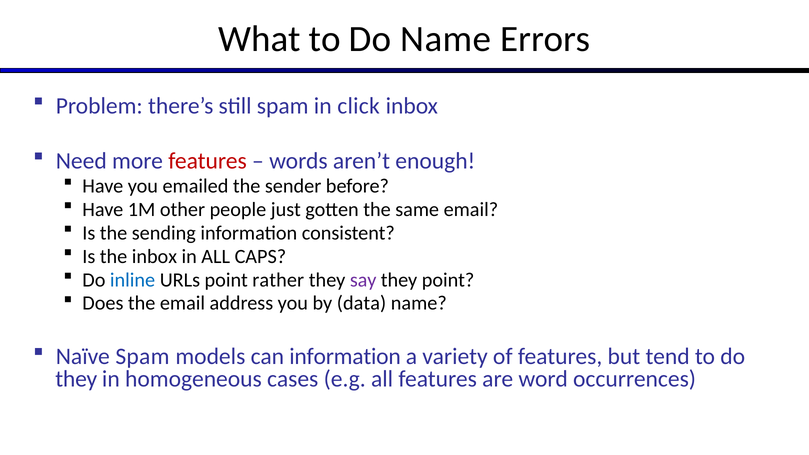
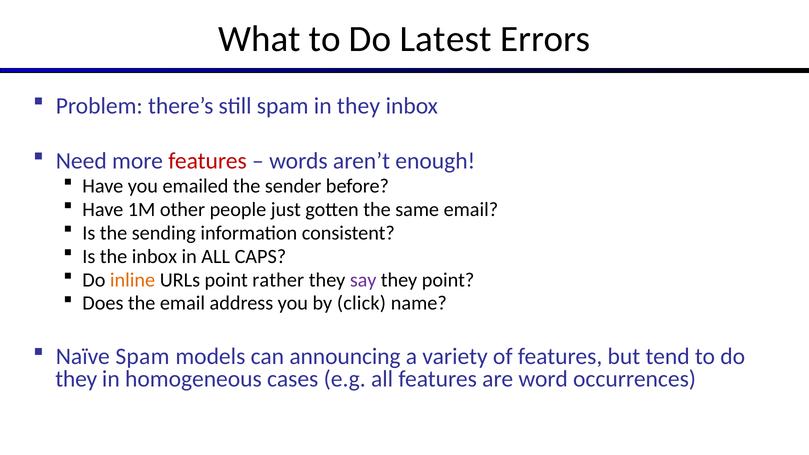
Do Name: Name -> Latest
in click: click -> they
inline colour: blue -> orange
data: data -> click
can information: information -> announcing
